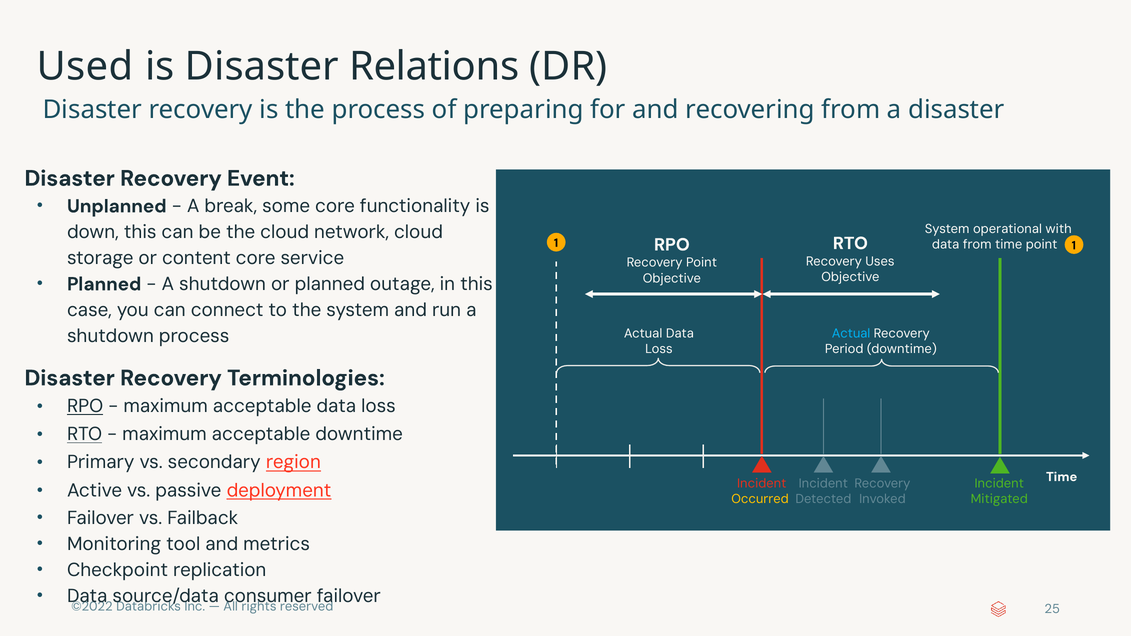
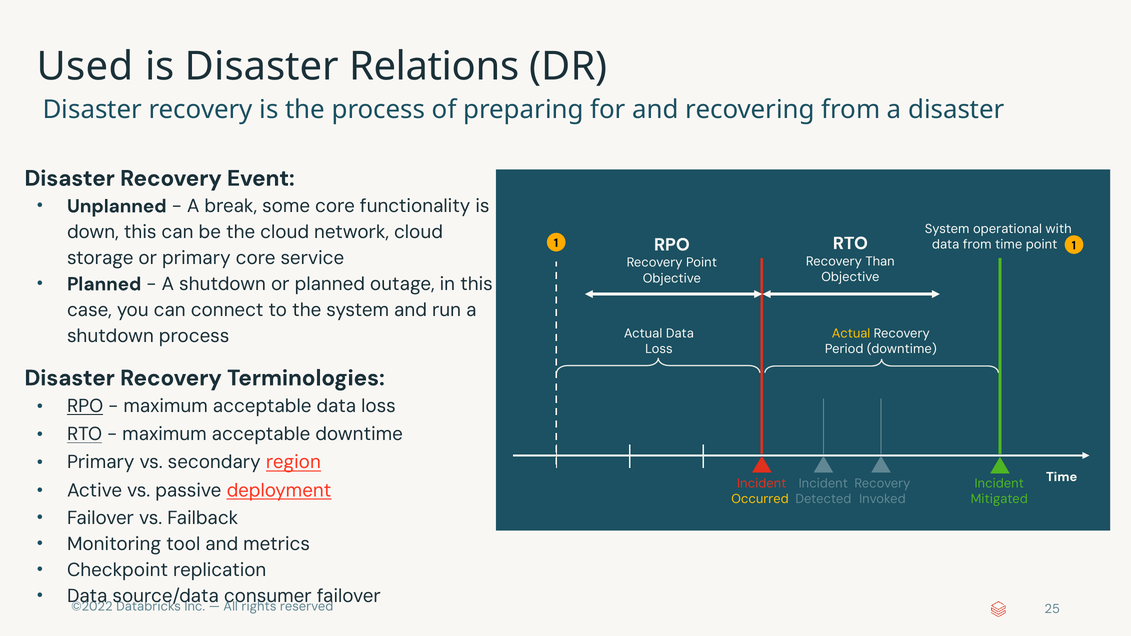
or content: content -> primary
Uses: Uses -> Than
Actual at (851, 334) colour: light blue -> yellow
